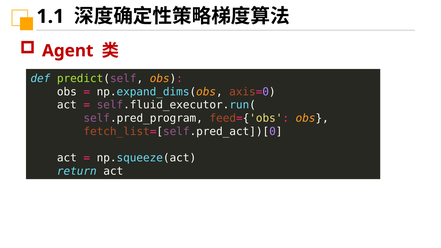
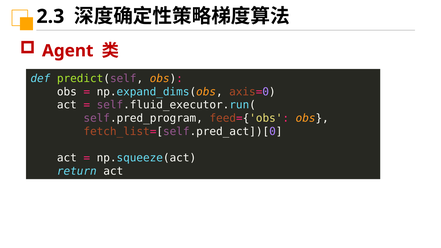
1.1: 1.1 -> 2.3
